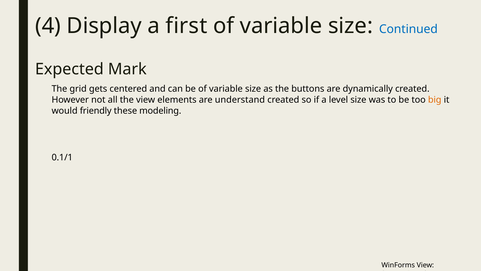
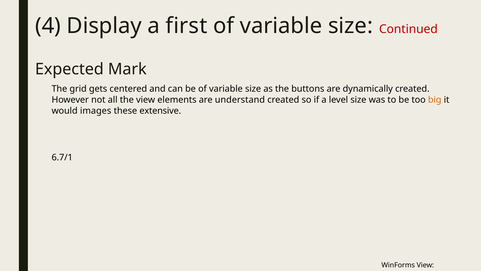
Continued colour: blue -> red
friendly: friendly -> images
modeling: modeling -> extensive
0.1/1: 0.1/1 -> 6.7/1
